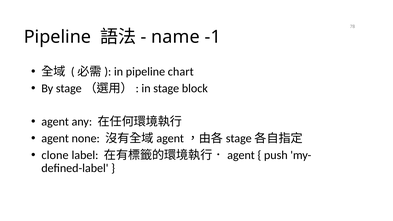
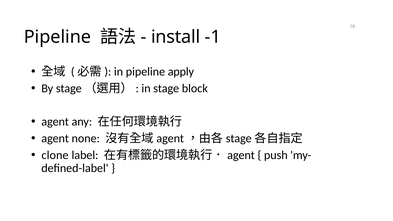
name: name -> install
chart: chart -> apply
